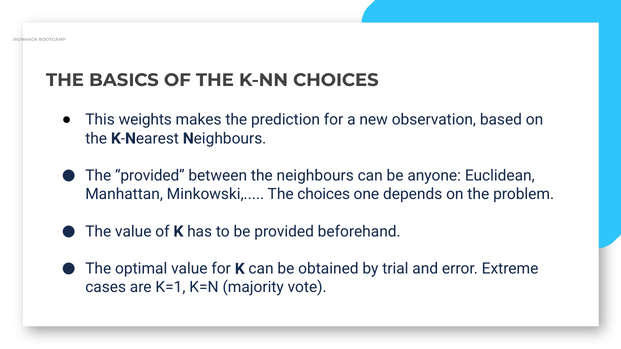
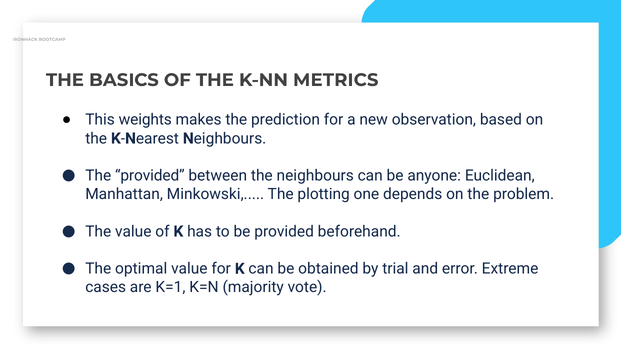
K-NN CHOICES: CHOICES -> METRICS
The choices: choices -> plotting
